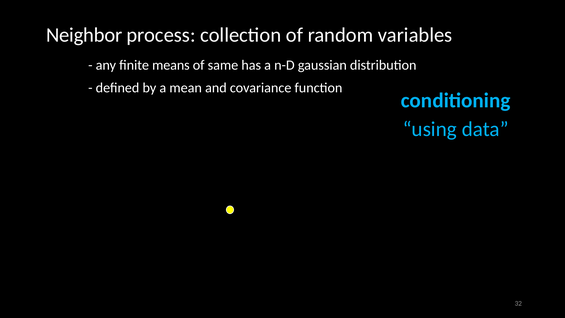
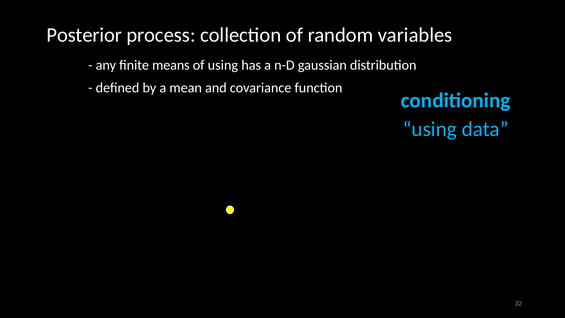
Neighbor: Neighbor -> Posterior
of same: same -> using
